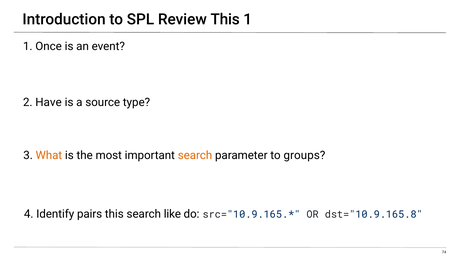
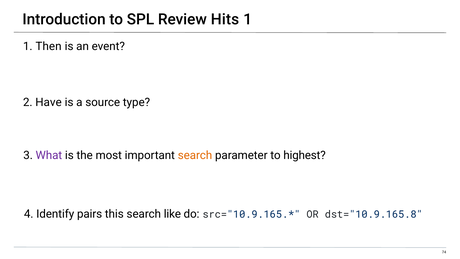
Review This: This -> Hits
Once: Once -> Then
What colour: orange -> purple
groups: groups -> highest
